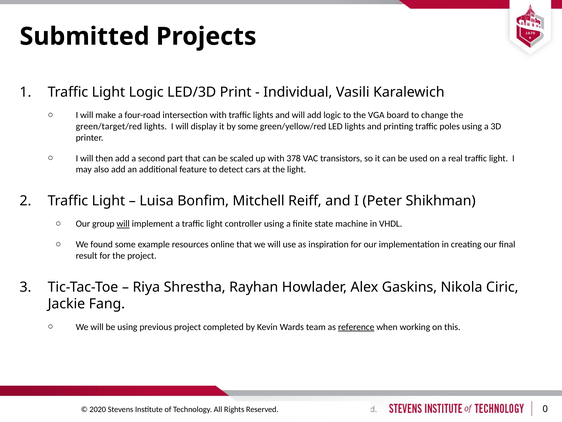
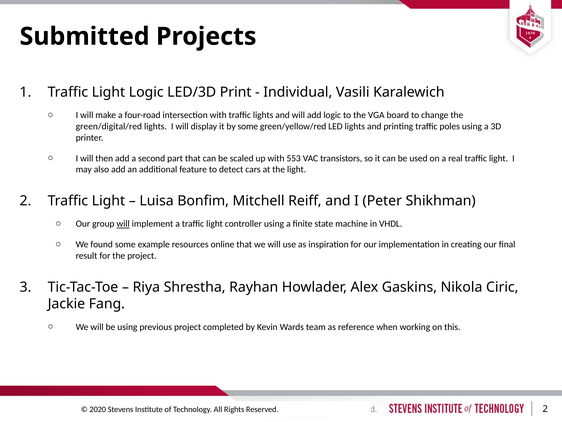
green/target/red: green/target/red -> green/digital/red
378: 378 -> 553
reference underline: present -> none
0 at (545, 408): 0 -> 2
